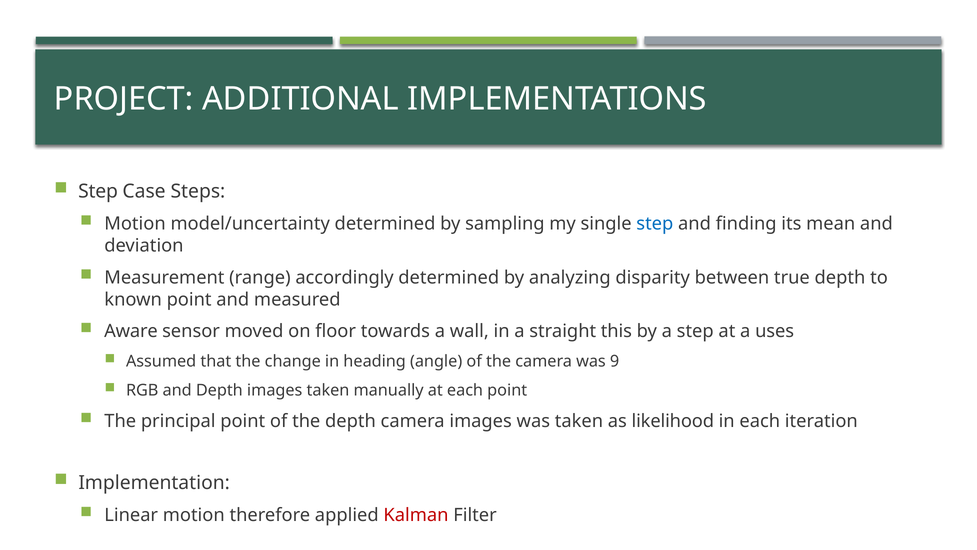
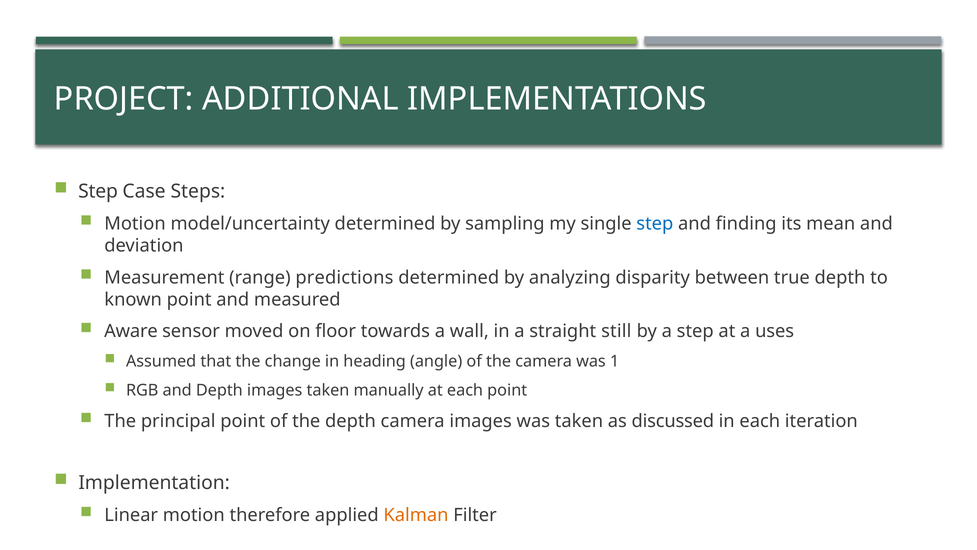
accordingly: accordingly -> predictions
this: this -> still
9: 9 -> 1
likelihood: likelihood -> discussed
Kalman colour: red -> orange
